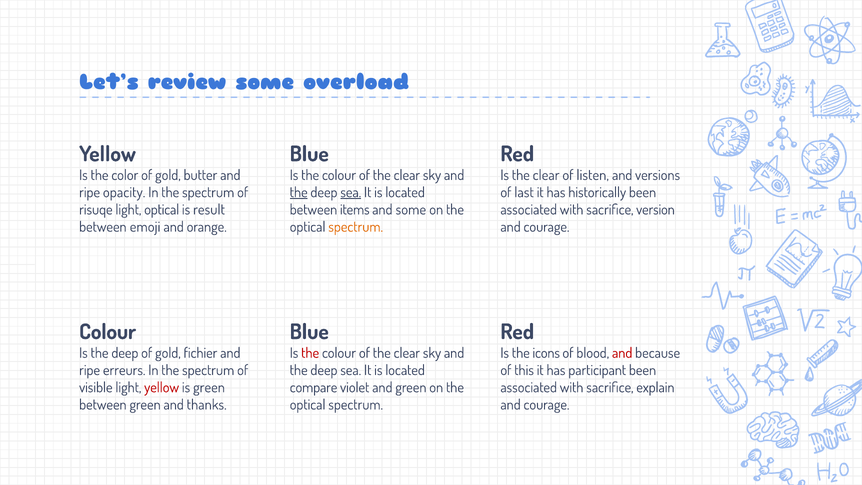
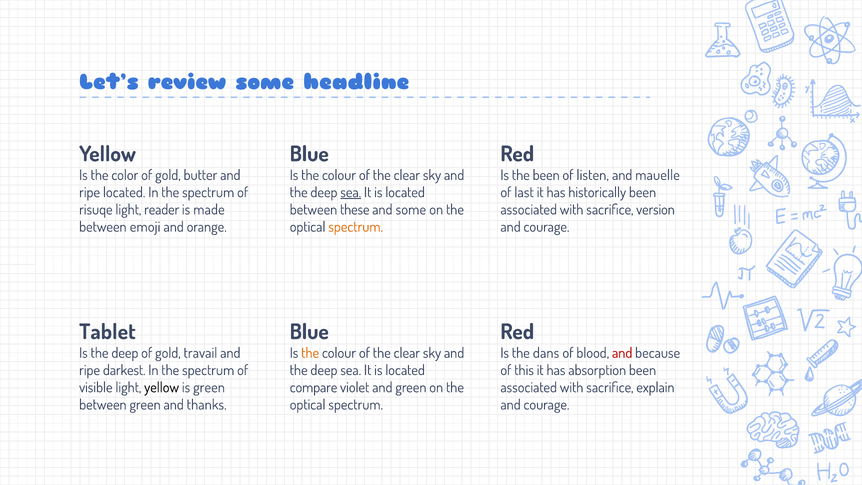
overload: overload -> headline
Is the clear: clear -> been
versions: versions -> mauelle
ripe opacity: opacity -> located
the at (299, 192) underline: present -> none
light optical: optical -> reader
result: result -> made
items: items -> these
Colour at (108, 332): Colour -> Tablet
fichier: fichier -> travail
the at (310, 353) colour: red -> orange
icons: icons -> dans
erreurs: erreurs -> darkest
participant: participant -> absorption
yellow at (162, 387) colour: red -> black
